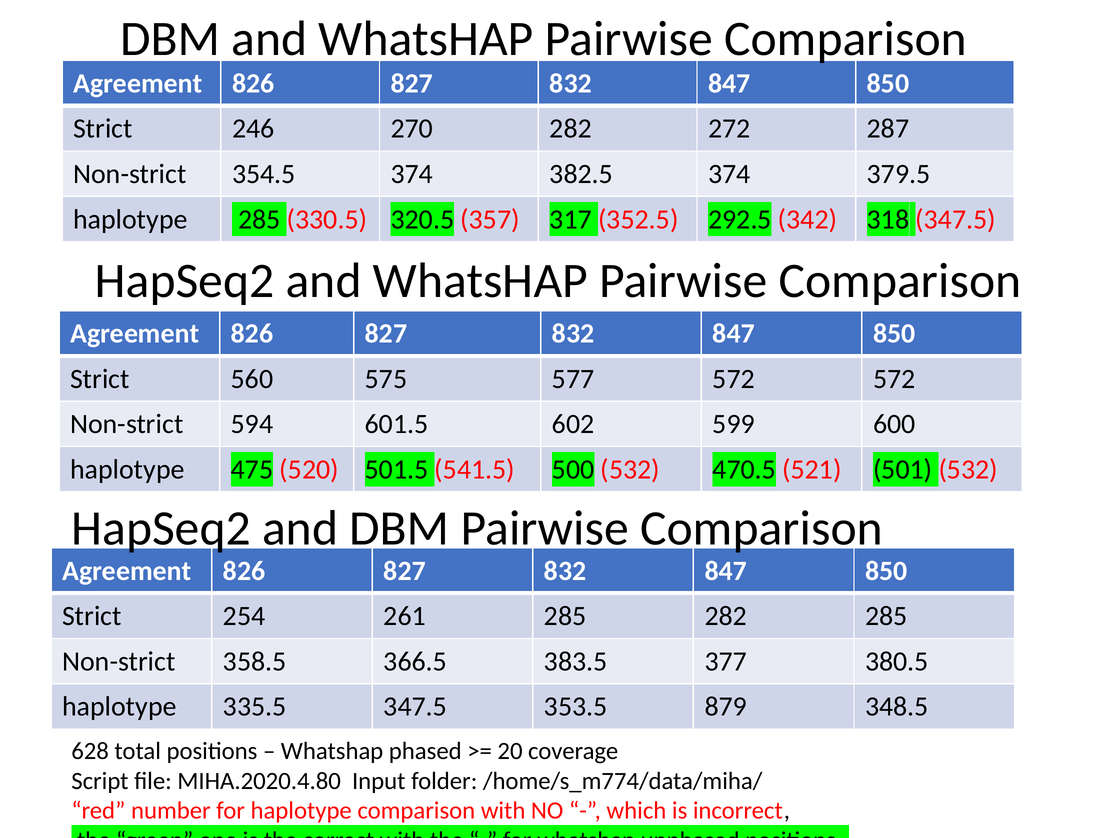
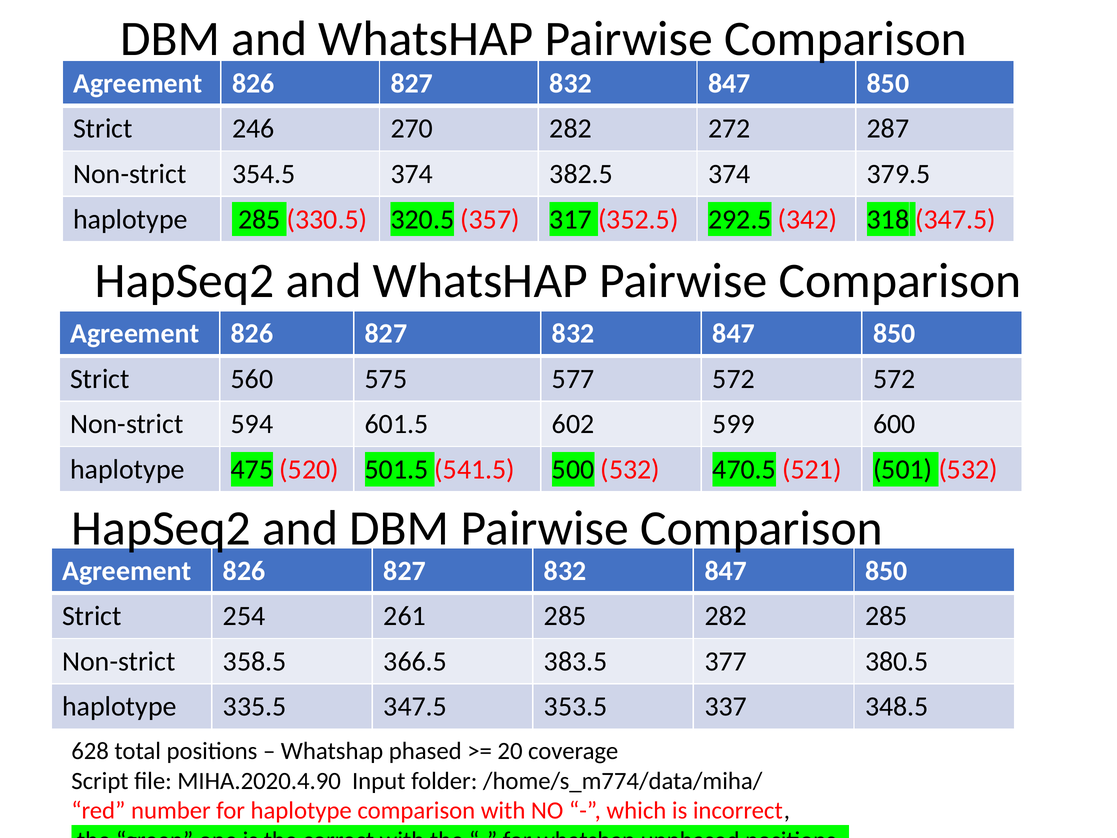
879: 879 -> 337
MIHA.2020.4.80: MIHA.2020.4.80 -> MIHA.2020.4.90
